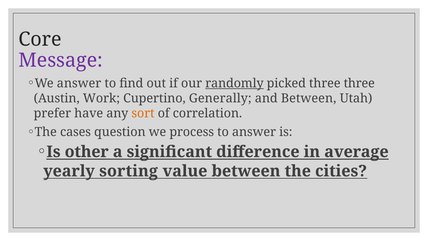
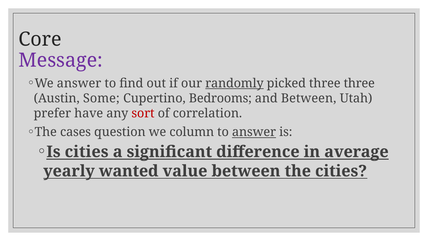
Work: Work -> Some
Generally: Generally -> Bedrooms
sort colour: orange -> red
process: process -> column
answer at (254, 132) underline: none -> present
Is other: other -> cities
sorting: sorting -> wanted
